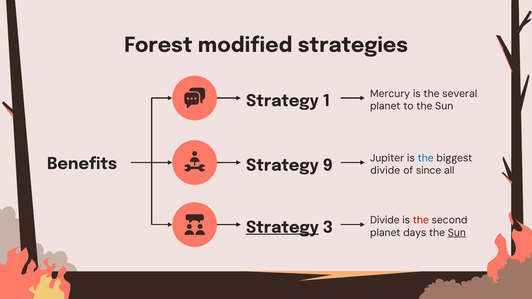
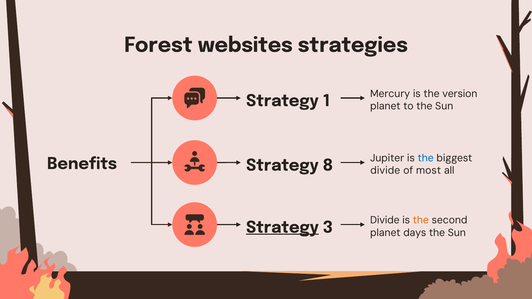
modified: modified -> websites
several: several -> version
9: 9 -> 8
since: since -> most
the at (421, 220) colour: red -> orange
Sun at (457, 233) underline: present -> none
